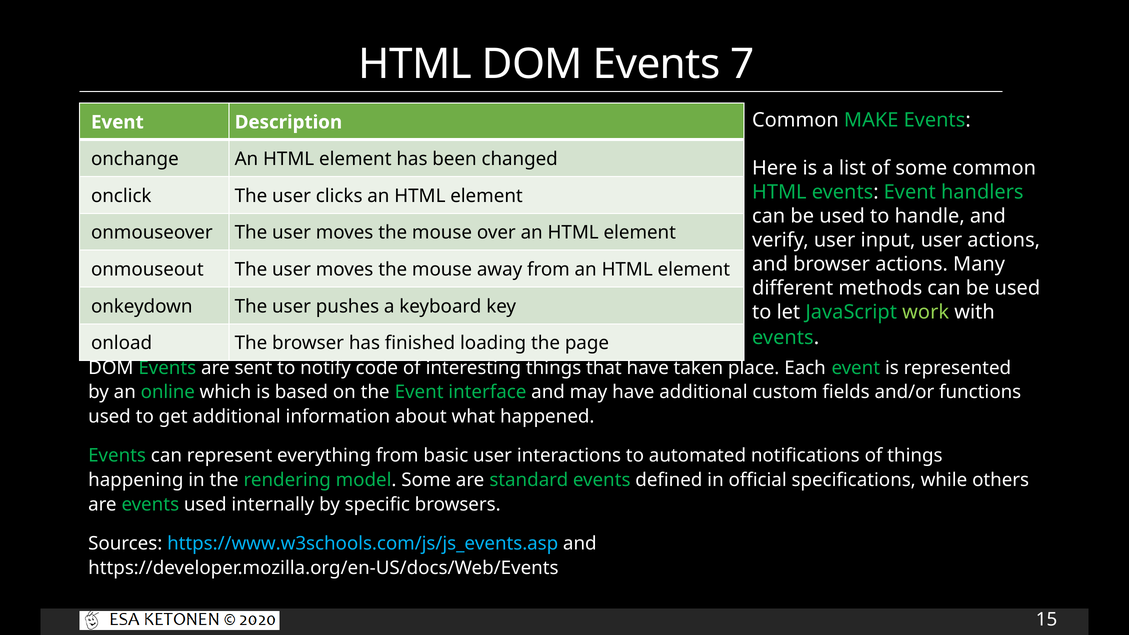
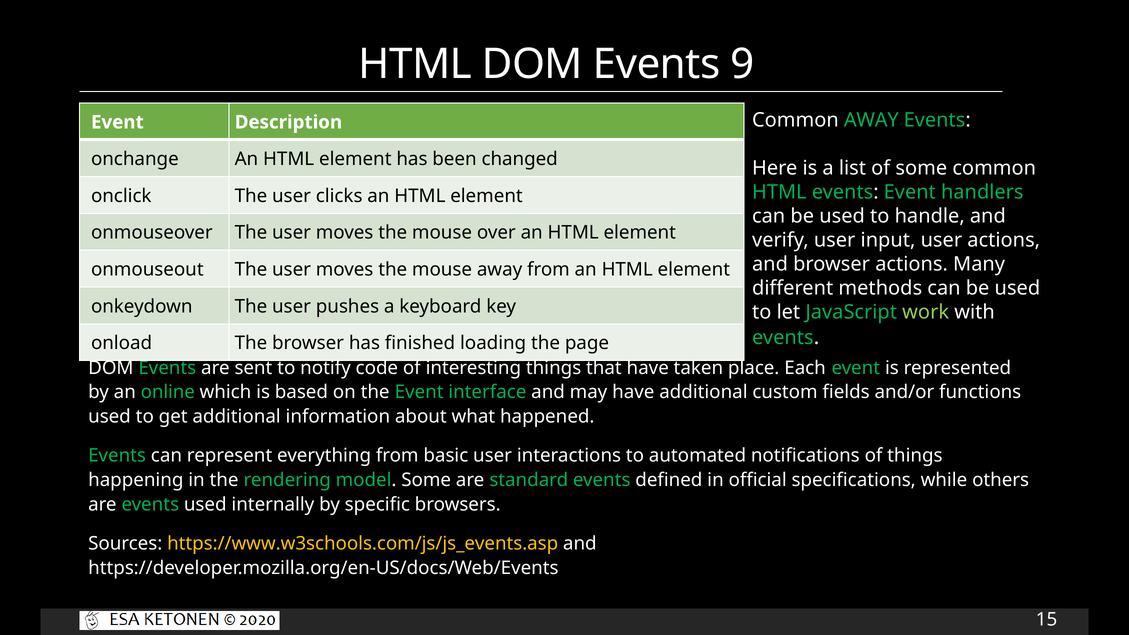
7: 7 -> 9
Common MAKE: MAKE -> AWAY
https://www.w3schools.com/js/js_events.asp colour: light blue -> yellow
